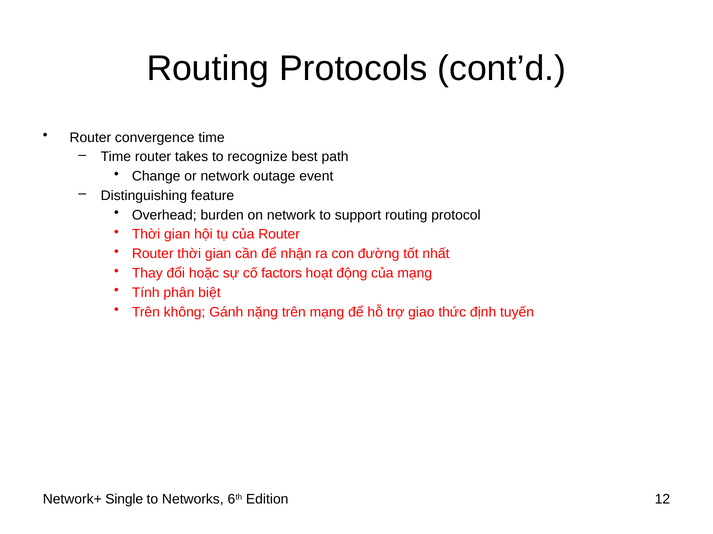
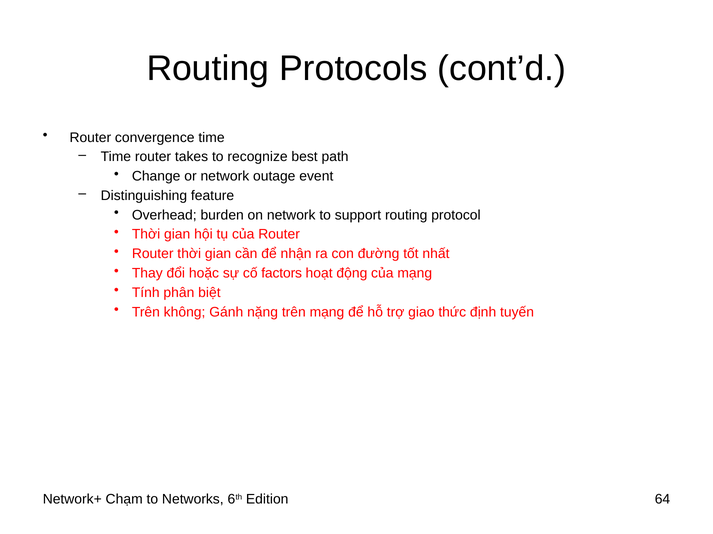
Single: Single -> Chạm
12: 12 -> 64
